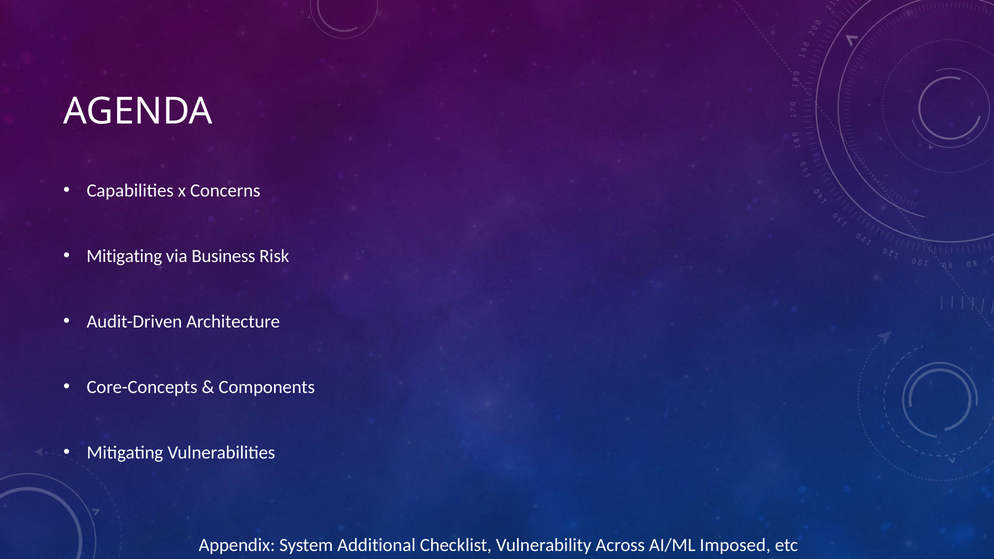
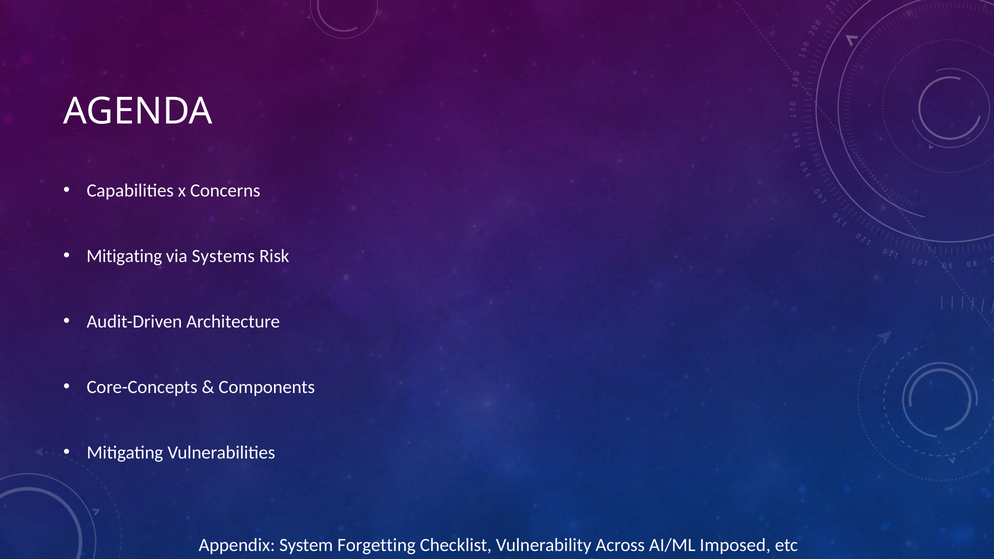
Business: Business -> Systems
Additional: Additional -> Forgetting
